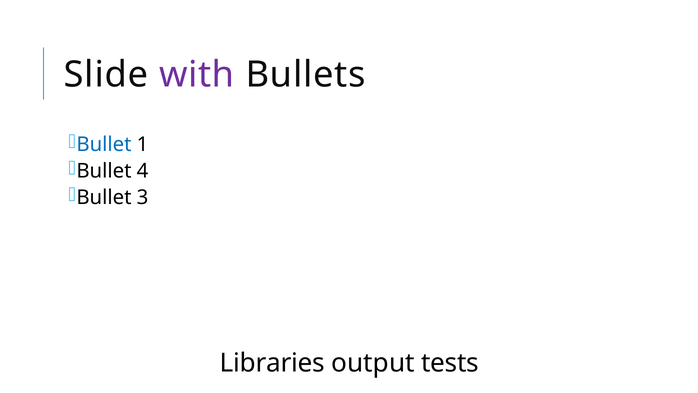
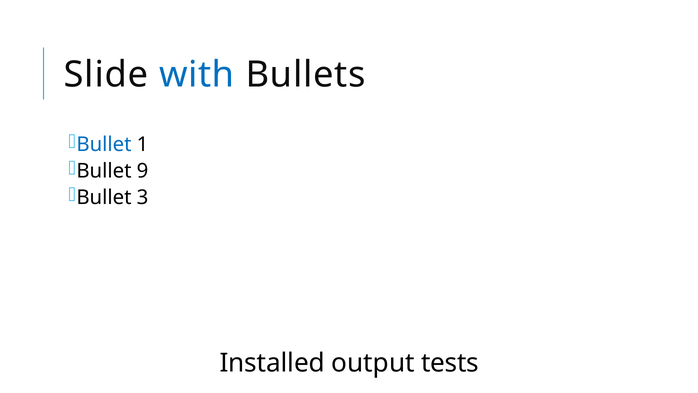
with colour: purple -> blue
4: 4 -> 9
Libraries: Libraries -> Installed
